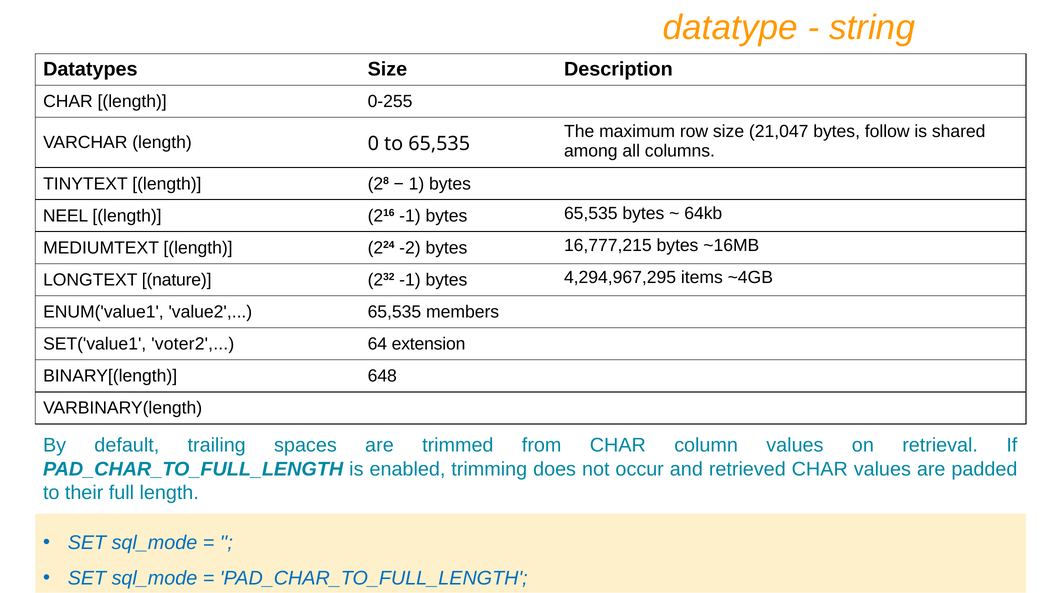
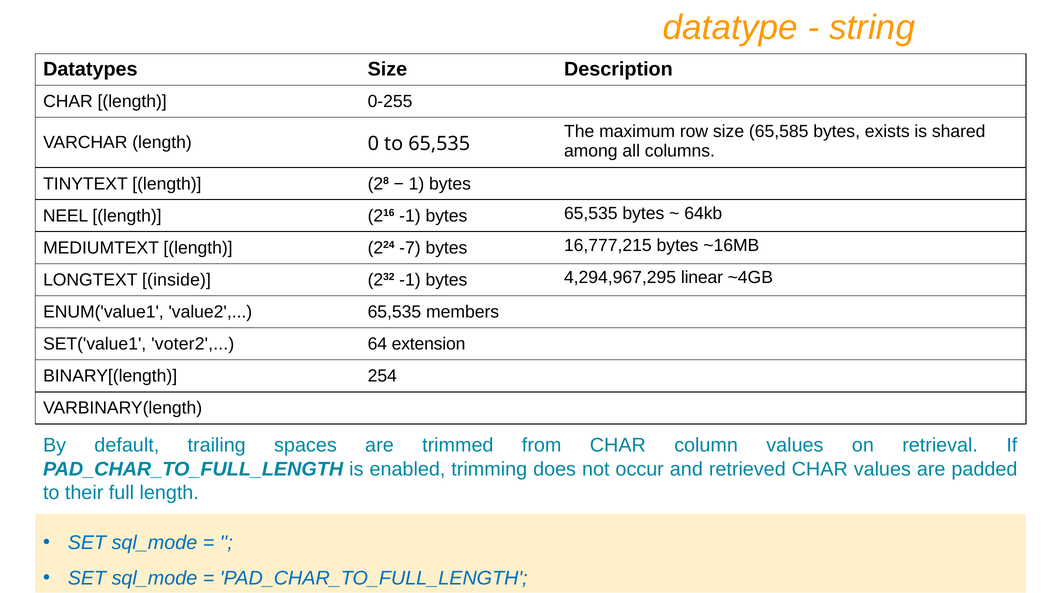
21,047: 21,047 -> 65,585
follow: follow -> exists
-2: -2 -> -7
nature: nature -> inside
items: items -> linear
648: 648 -> 254
